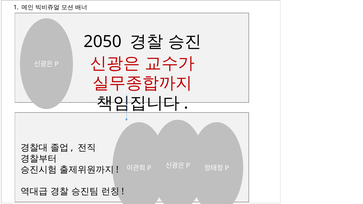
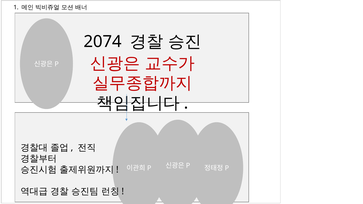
2050: 2050 -> 2074
